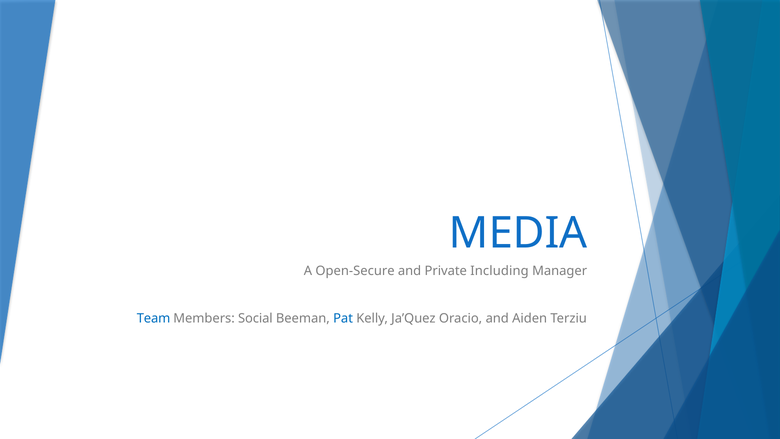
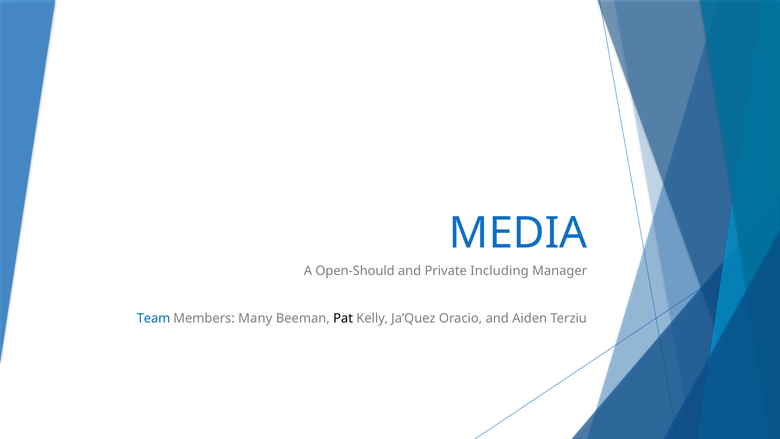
Open-Secure: Open-Secure -> Open-Should
Social: Social -> Many
Pat colour: blue -> black
